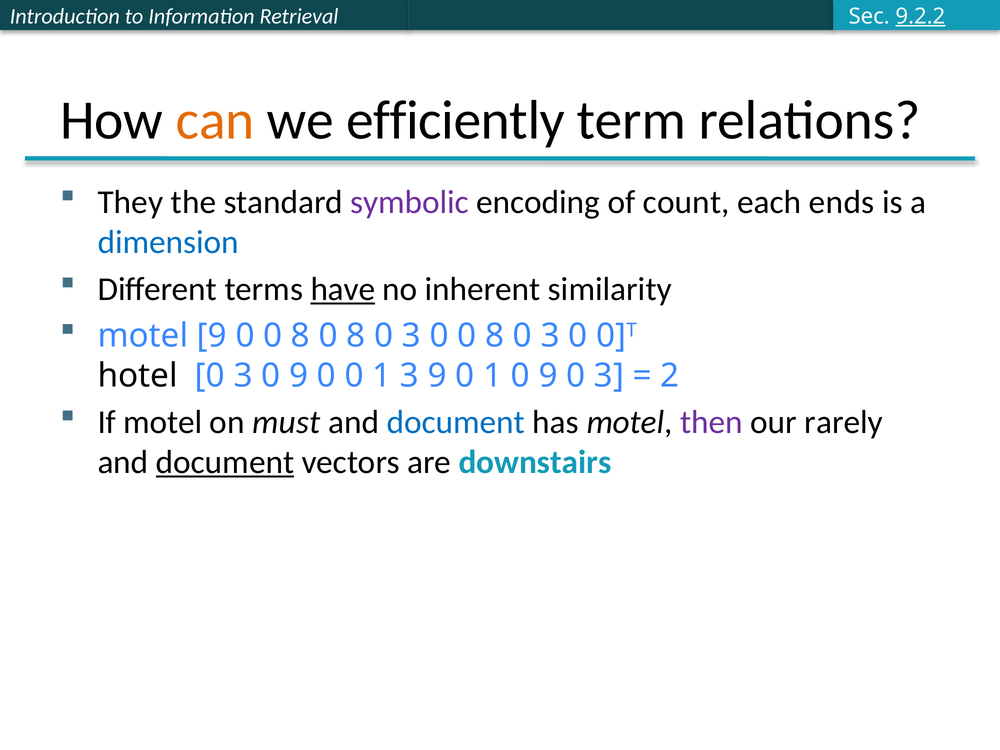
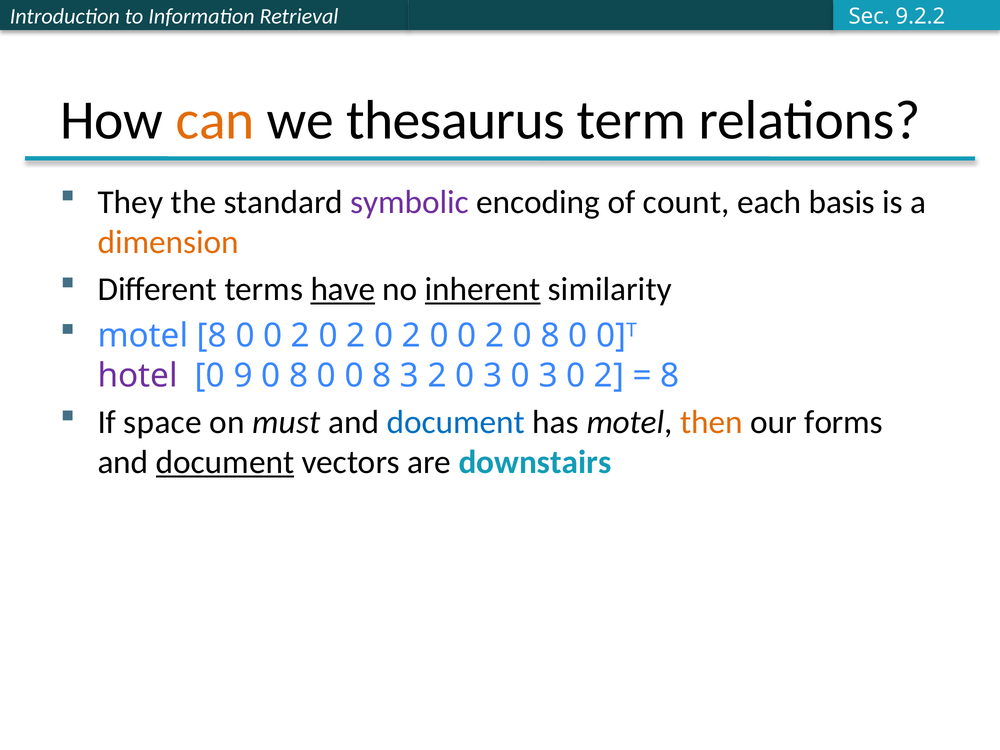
9.2.2 underline: present -> none
efficiently: efficiently -> thesaurus
ends: ends -> basis
dimension colour: blue -> orange
inherent underline: none -> present
motel 9: 9 -> 8
8 at (301, 336): 8 -> 2
8 at (356, 336): 8 -> 2
3 at (411, 336): 3 -> 2
8 at (495, 336): 8 -> 2
3 at (550, 336): 3 -> 8
hotel colour: black -> purple
3 at (243, 376): 3 -> 9
9 at (299, 376): 9 -> 8
0 0 1: 1 -> 8
3 9: 9 -> 2
1 at (493, 376): 1 -> 3
9 at (548, 376): 9 -> 3
3 at (609, 376): 3 -> 2
2 at (670, 376): 2 -> 8
If motel: motel -> space
then colour: purple -> orange
rarely: rarely -> forms
